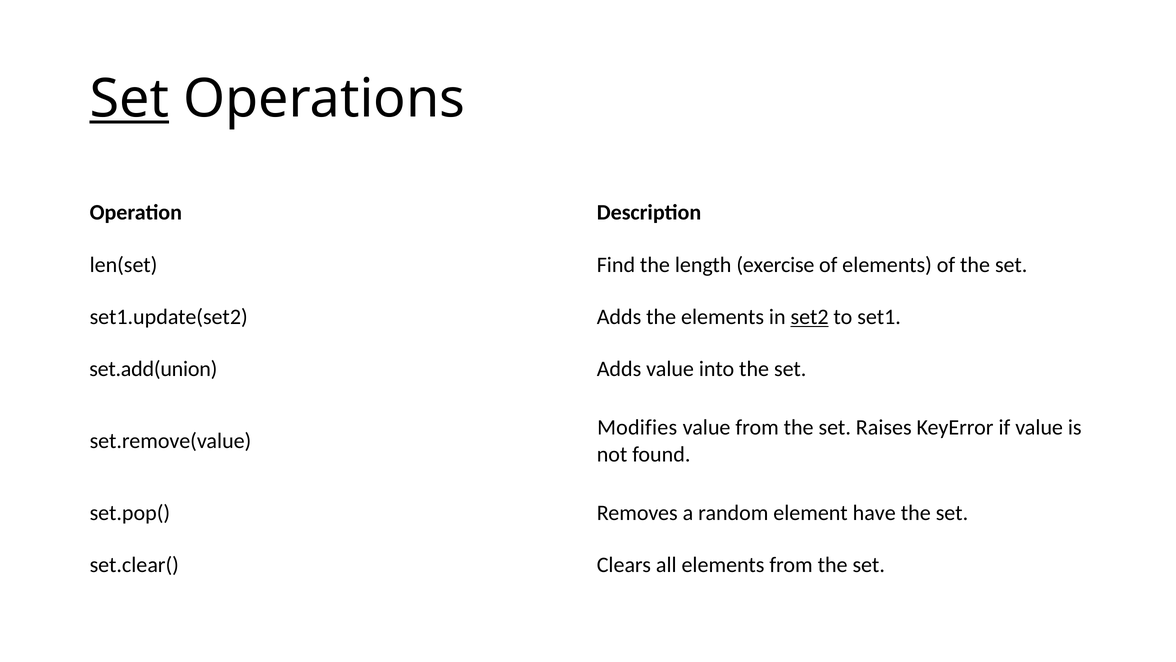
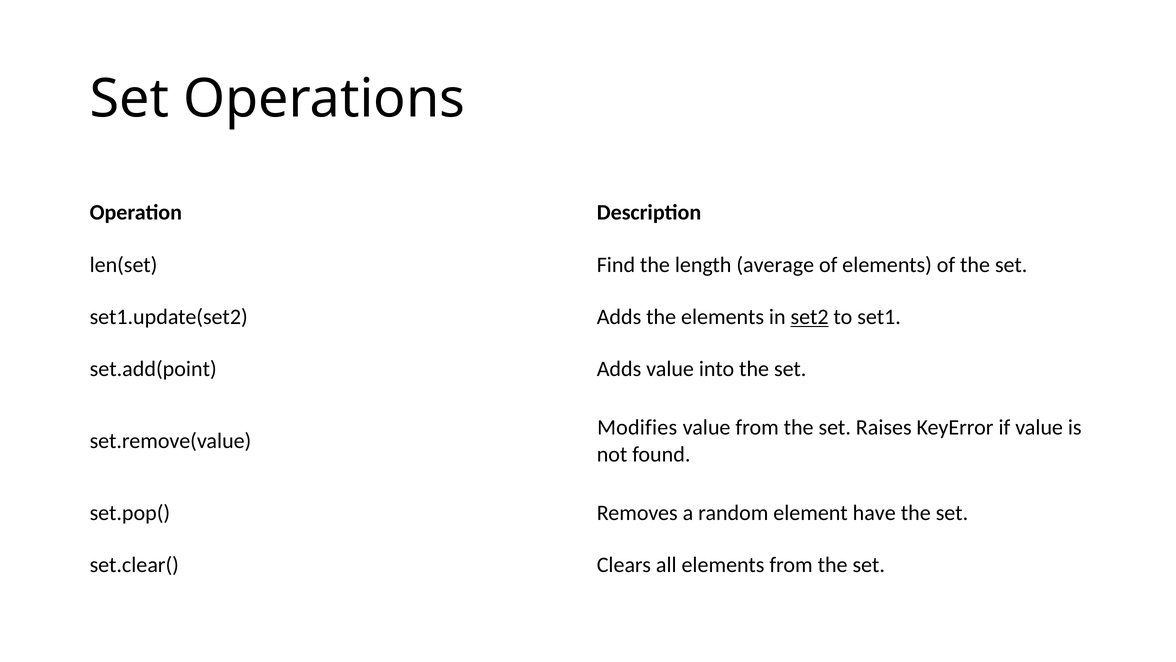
Set at (129, 99) underline: present -> none
exercise: exercise -> average
set.add(union: set.add(union -> set.add(point
